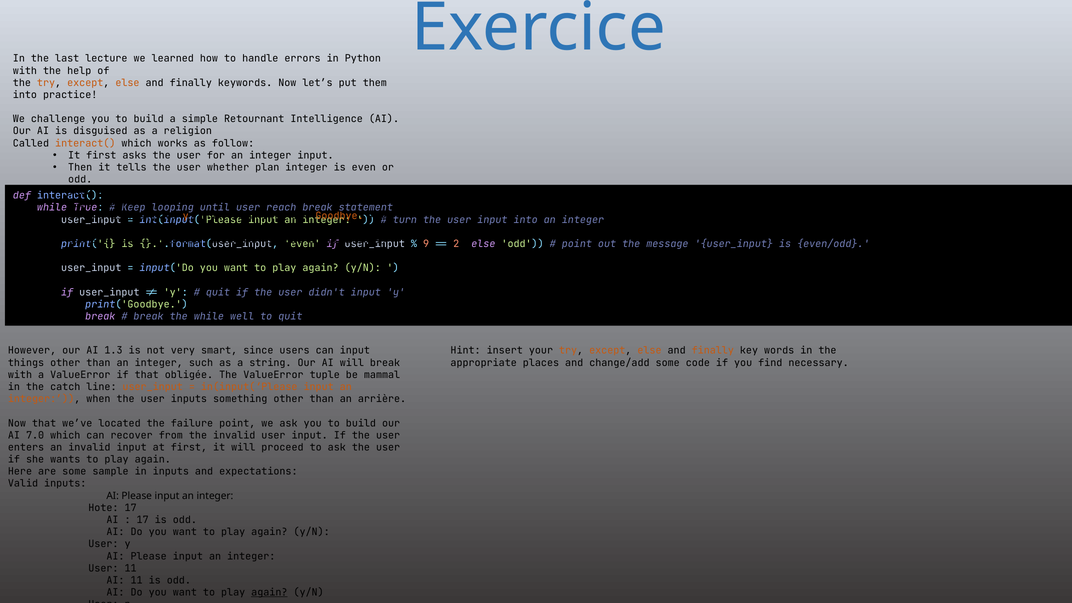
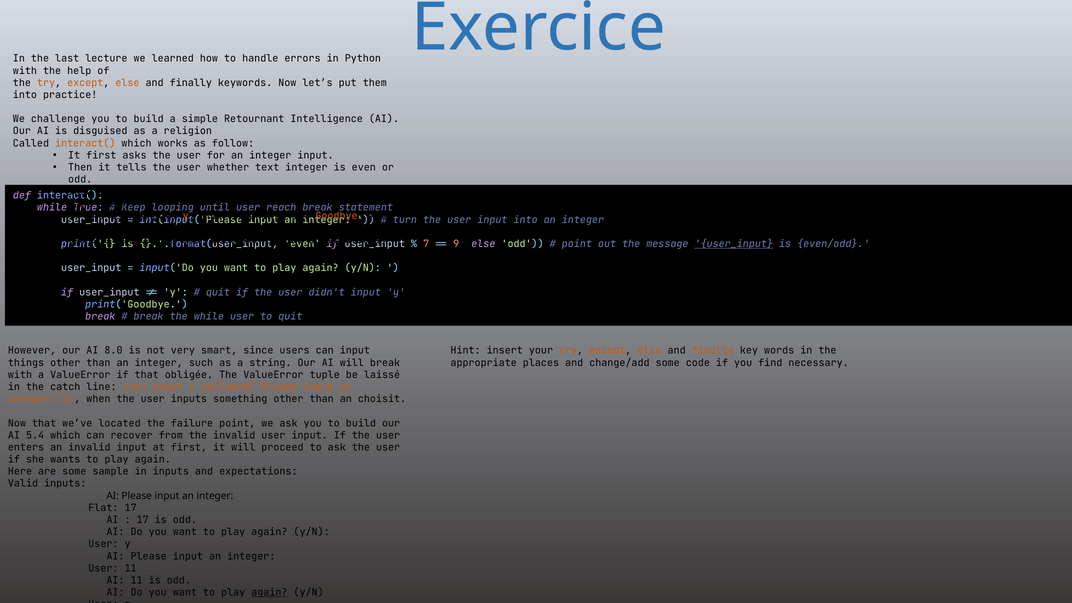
whether plan: plan -> text
9: 9 -> 7
2: 2 -> 9
user_input at (734, 244) underline: none -> present
while well: well -> user
1.3: 1.3 -> 8.0
mammal: mammal -> laissé
arrière: arrière -> choisit
7.0: 7.0 -> 5.4
Hote: Hote -> Flat
